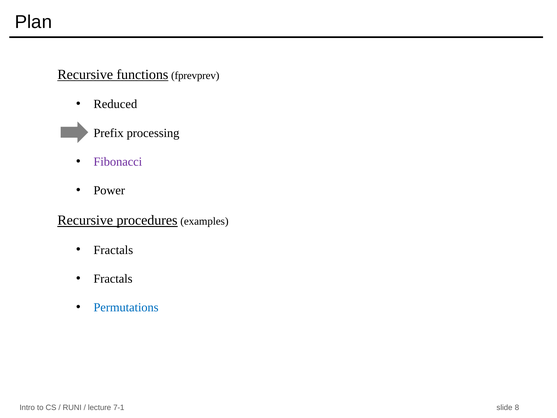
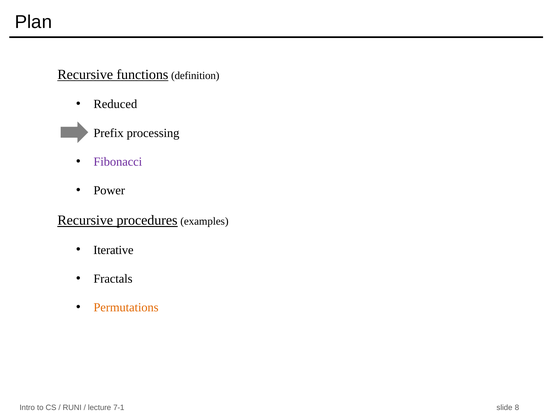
fprevprev: fprevprev -> definition
Fractals at (113, 250): Fractals -> Iterative
Permutations colour: blue -> orange
